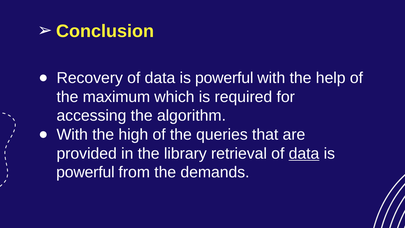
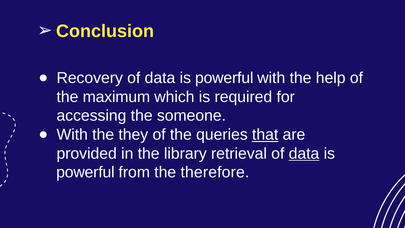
algorithm: algorithm -> someone
high: high -> they
that underline: none -> present
demands: demands -> therefore
